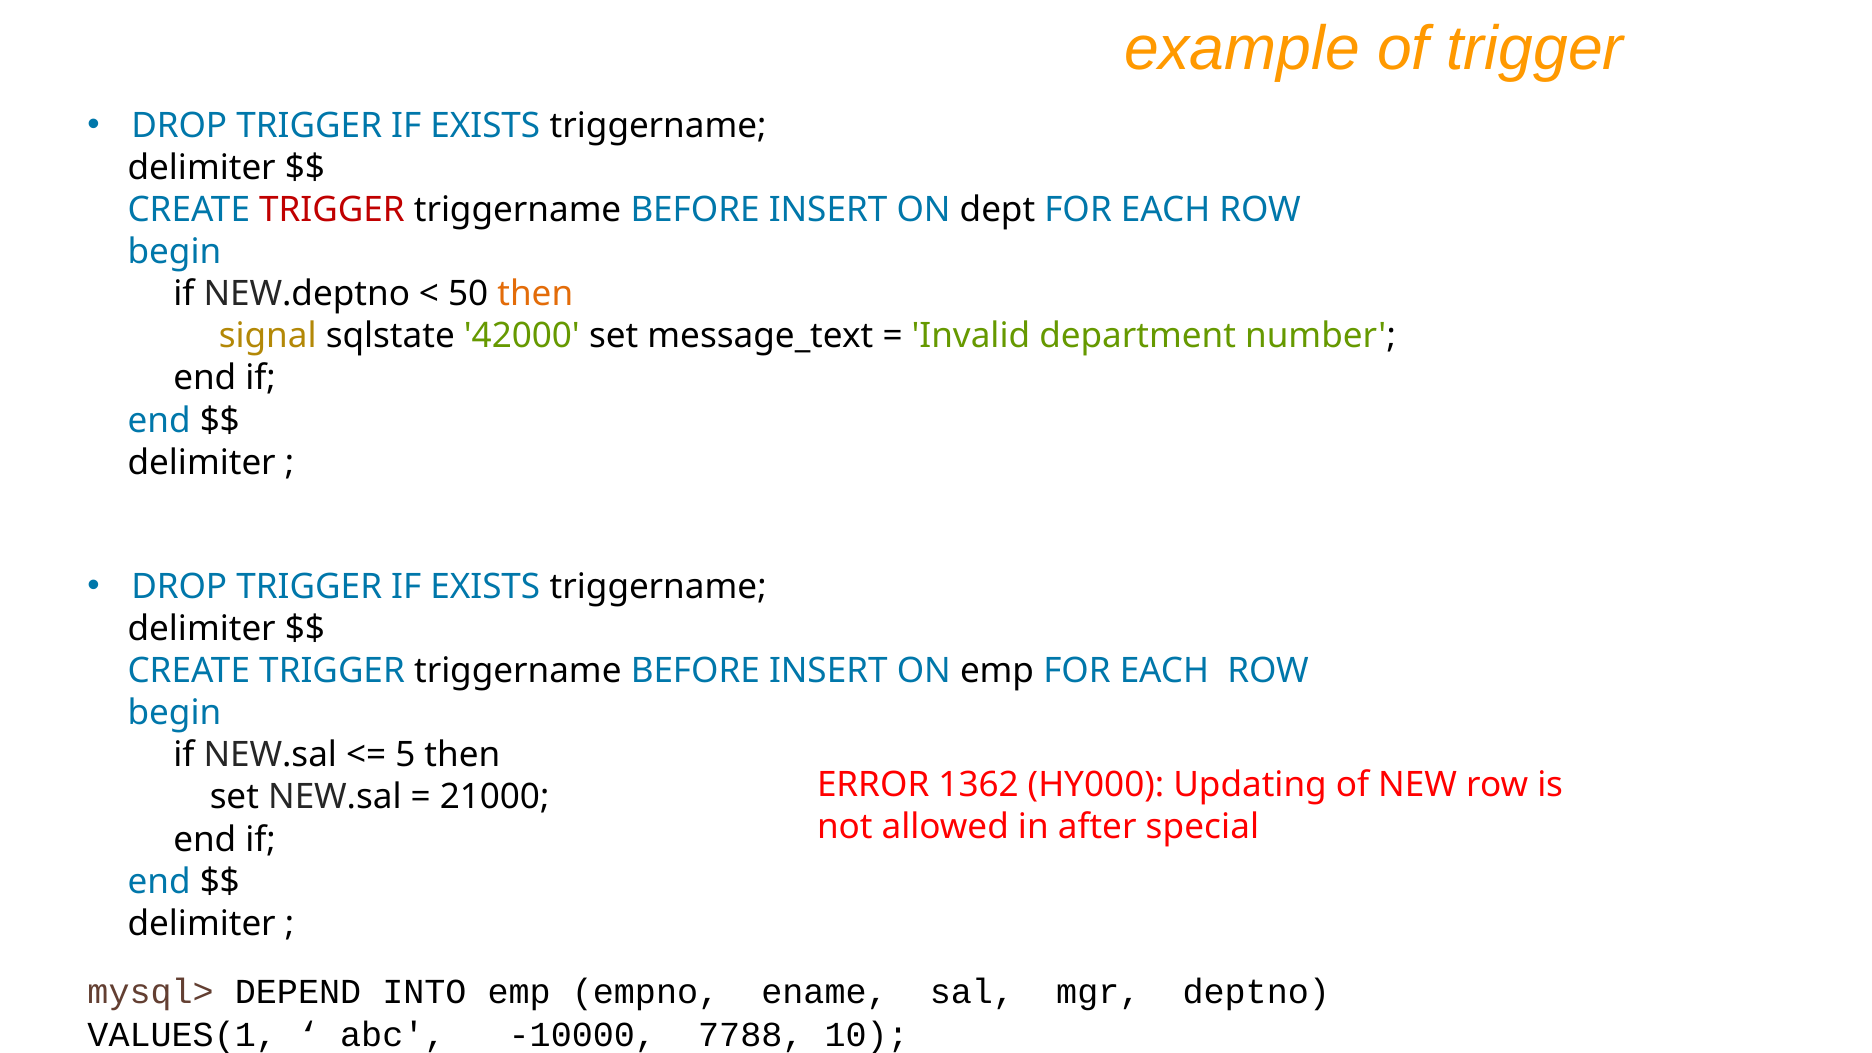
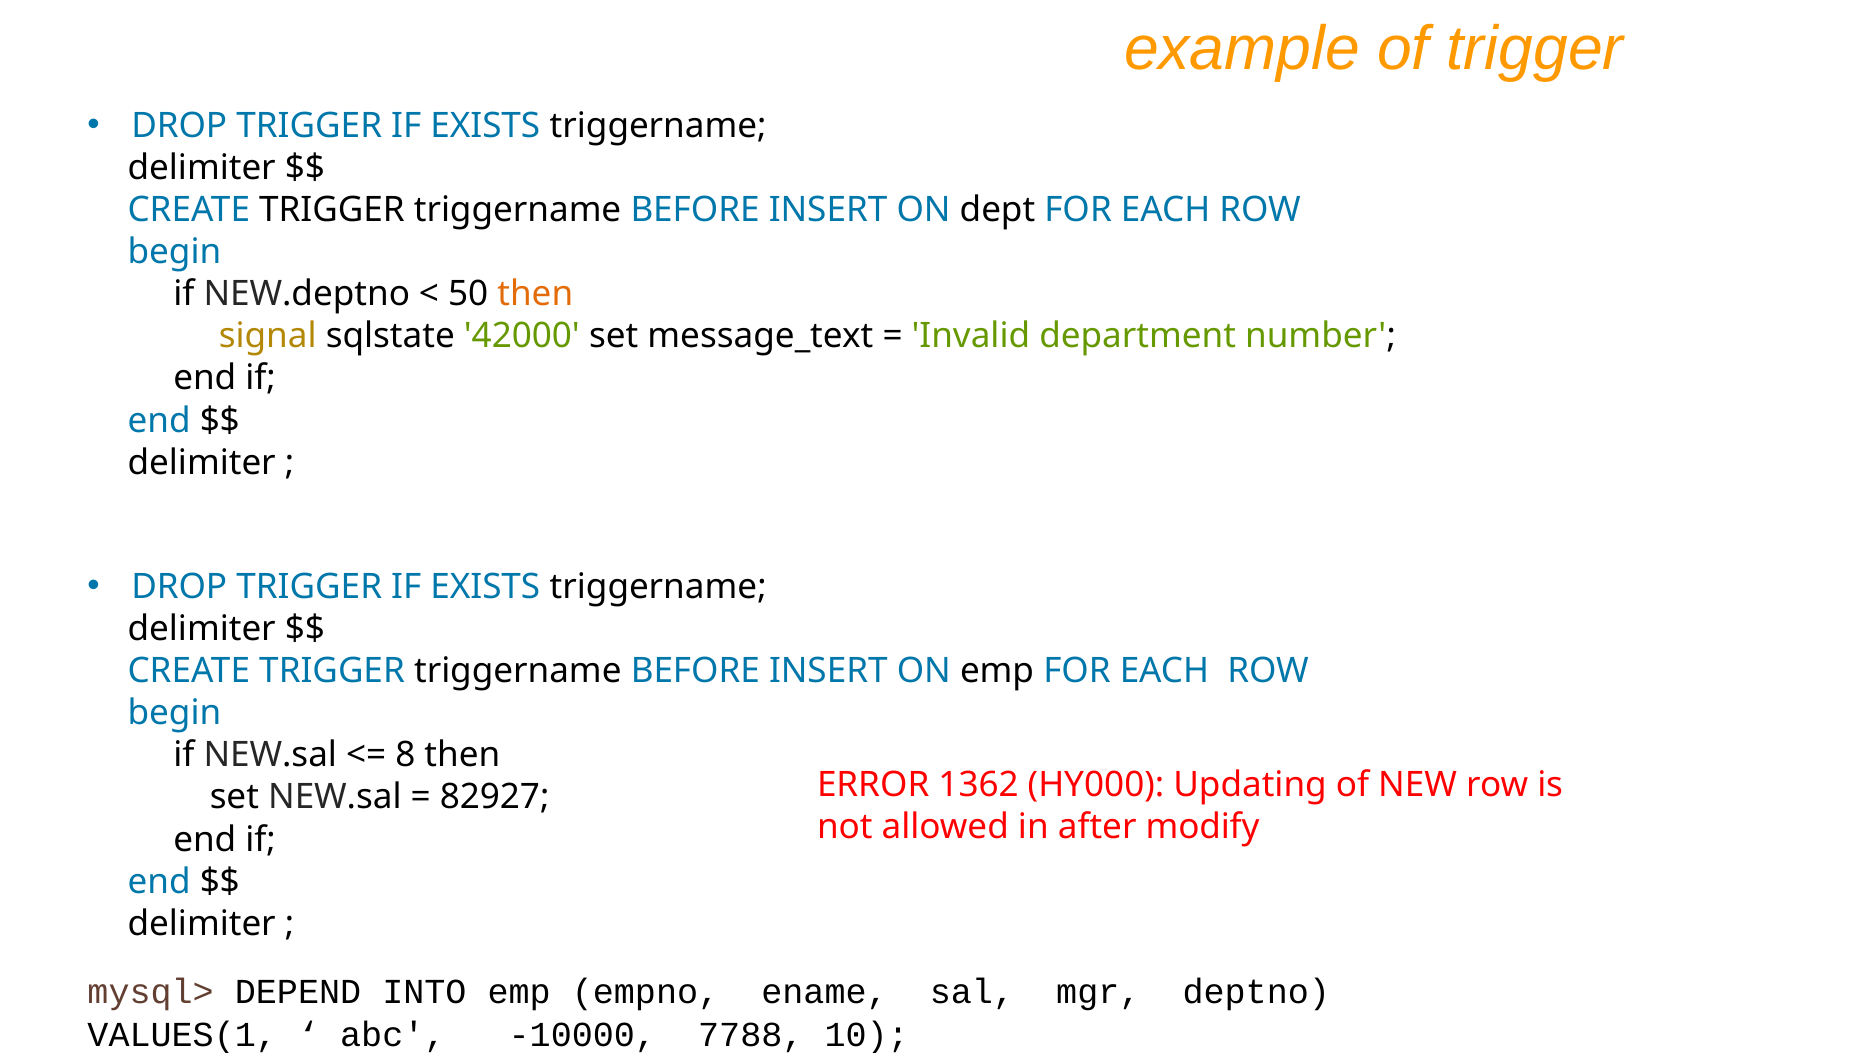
TRIGGER at (332, 210) colour: red -> black
5: 5 -> 8
21000: 21000 -> 82927
special: special -> modify
